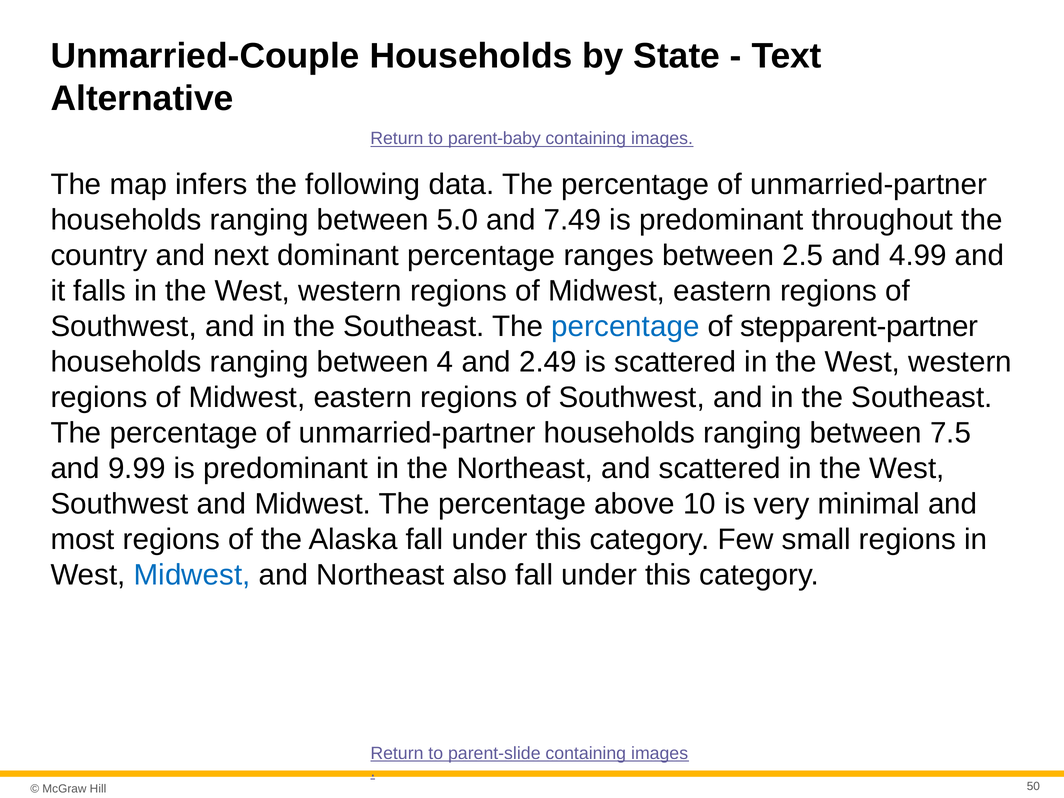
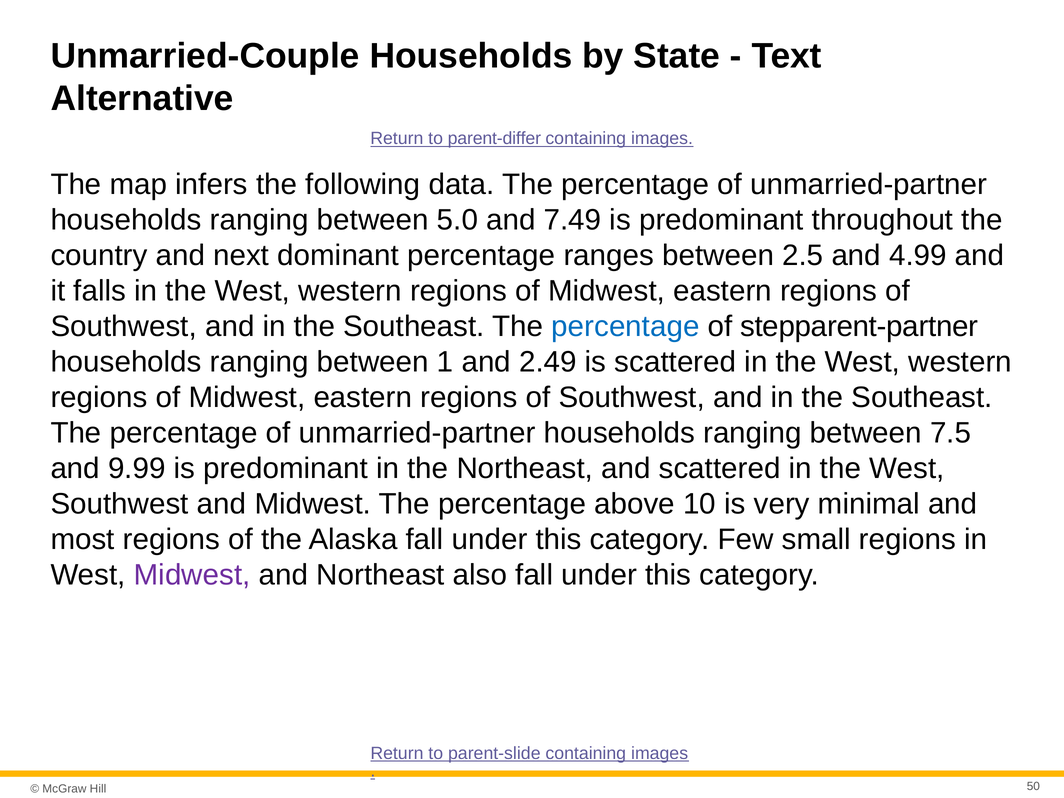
parent-baby: parent-baby -> parent-differ
4: 4 -> 1
Midwest at (192, 575) colour: blue -> purple
